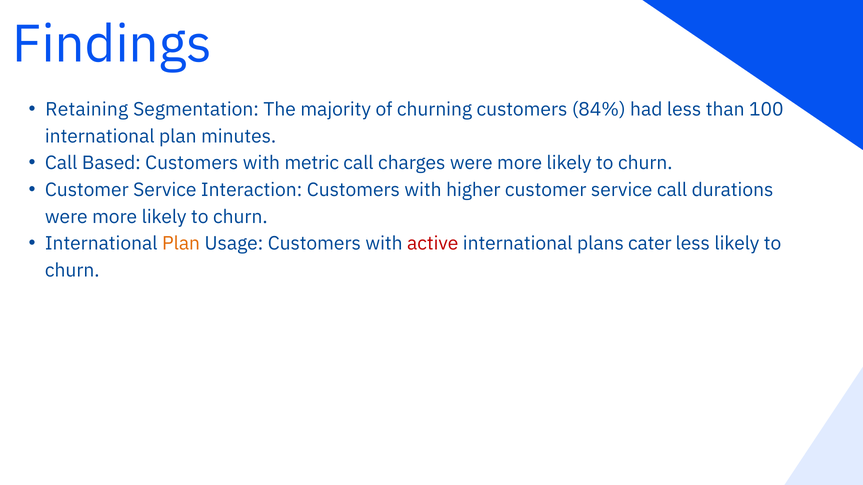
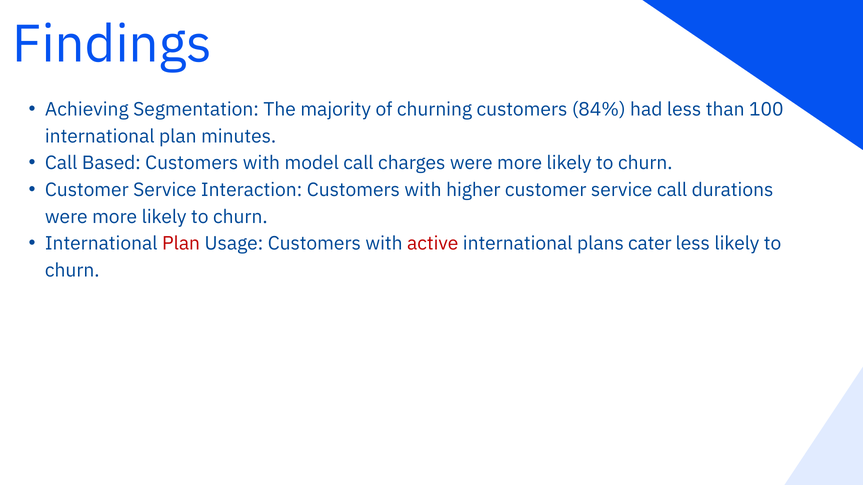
Retaining: Retaining -> Achieving
metric: metric -> model
Plan at (181, 244) colour: orange -> red
